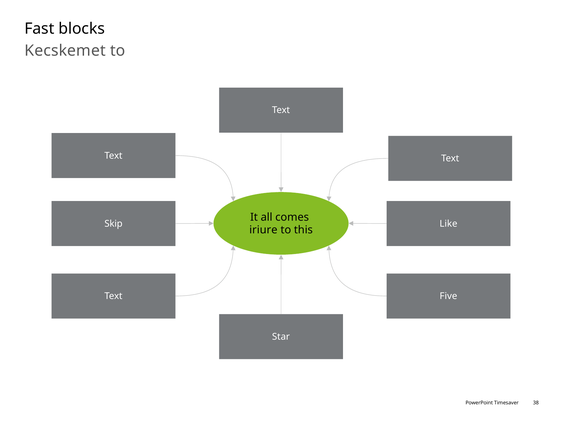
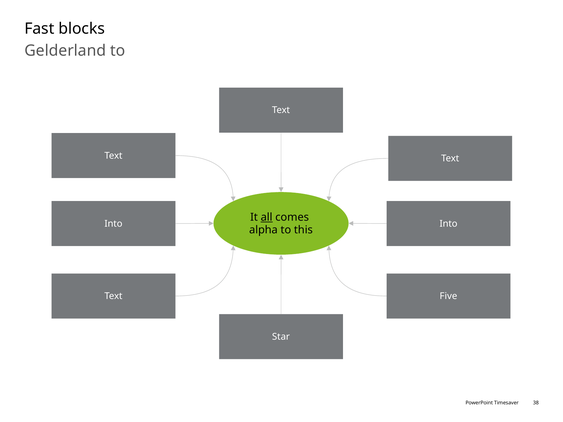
Kecskemet: Kecskemet -> Gelderland
all underline: none -> present
Skip at (113, 224): Skip -> Into
Like at (448, 224): Like -> Into
iriure: iriure -> alpha
